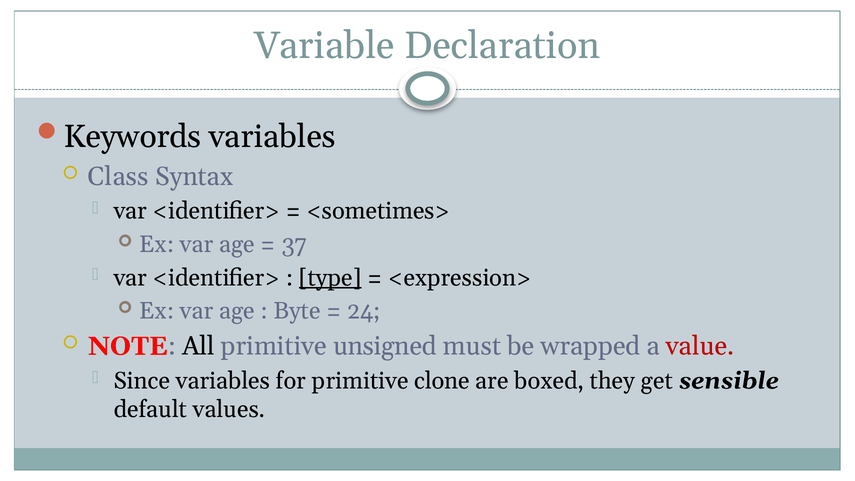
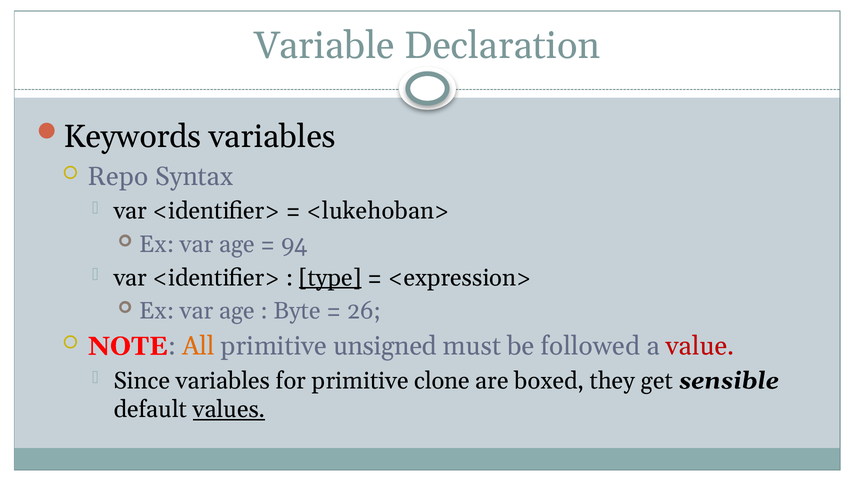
Class: Class -> Repo
<sometimes>: <sometimes> -> <lukehoban>
37: 37 -> 94
24: 24 -> 26
All colour: black -> orange
wrapped: wrapped -> followed
values underline: none -> present
